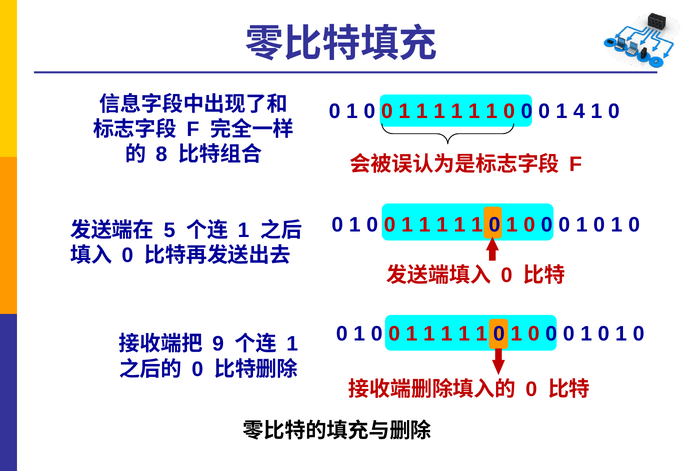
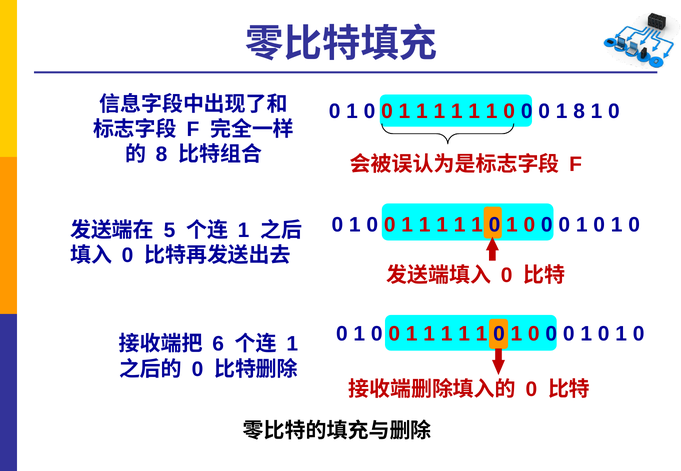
1 4: 4 -> 8
9: 9 -> 6
